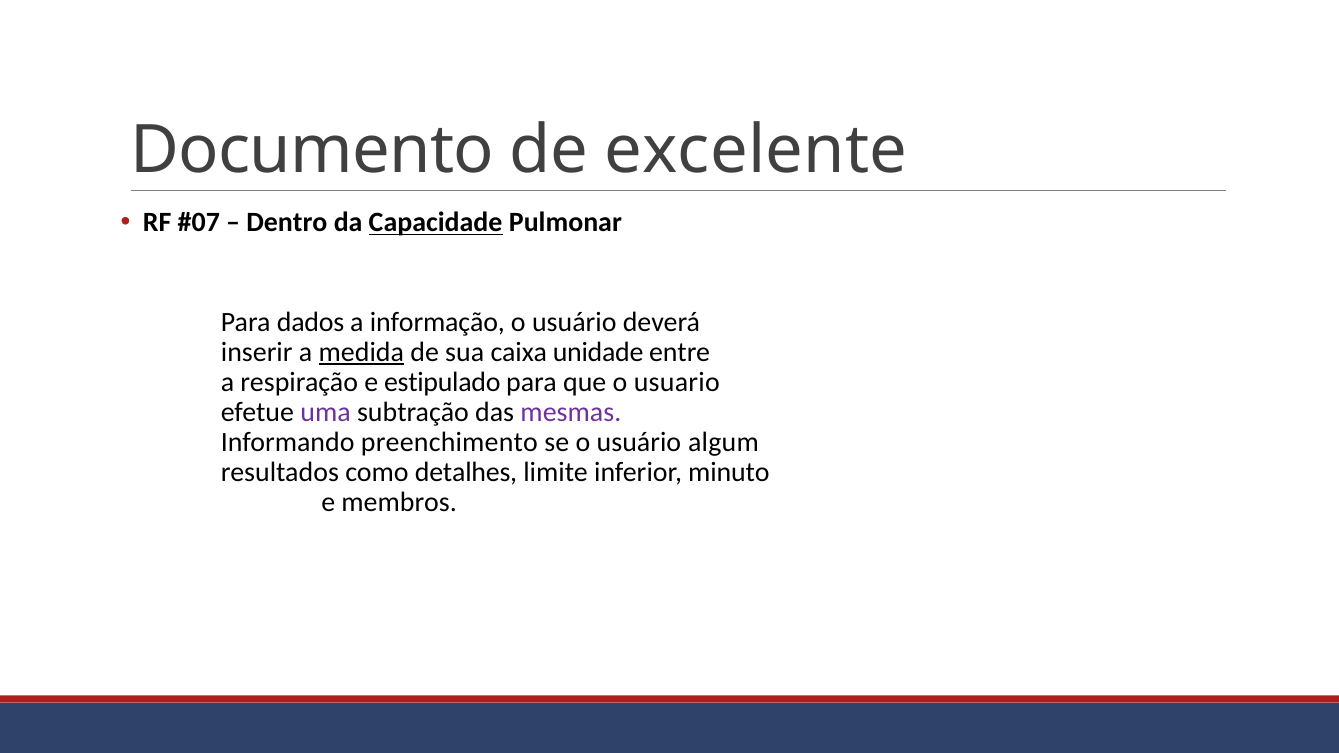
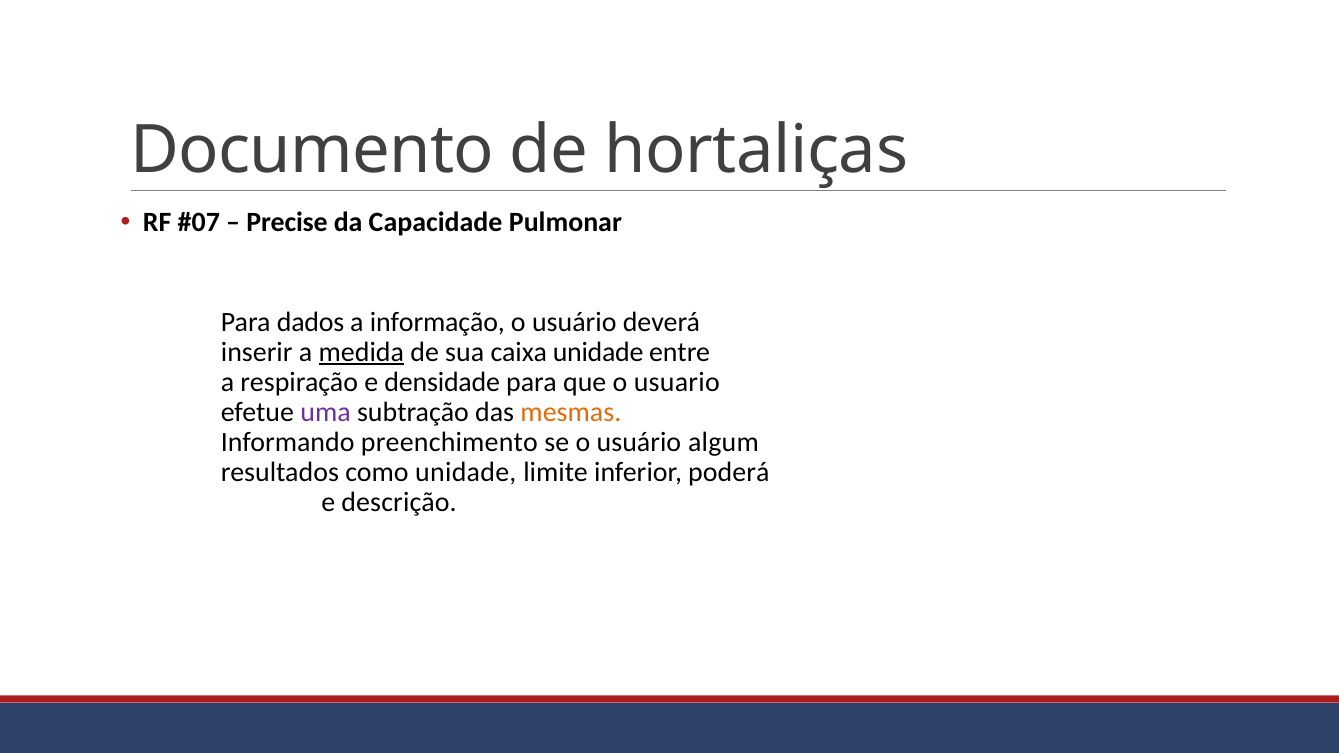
excelente: excelente -> hortaliças
Dentro: Dentro -> Precise
Capacidade underline: present -> none
estipulado: estipulado -> densidade
mesmas colour: purple -> orange
como detalhes: detalhes -> unidade
minuto: minuto -> poderá
membros: membros -> descrição
